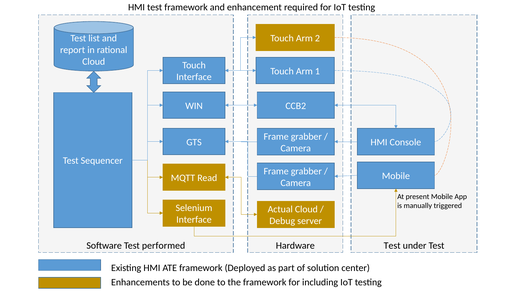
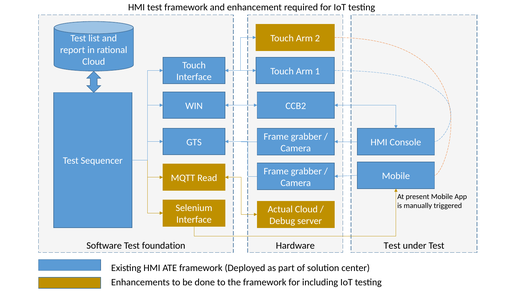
performed: performed -> foundation
